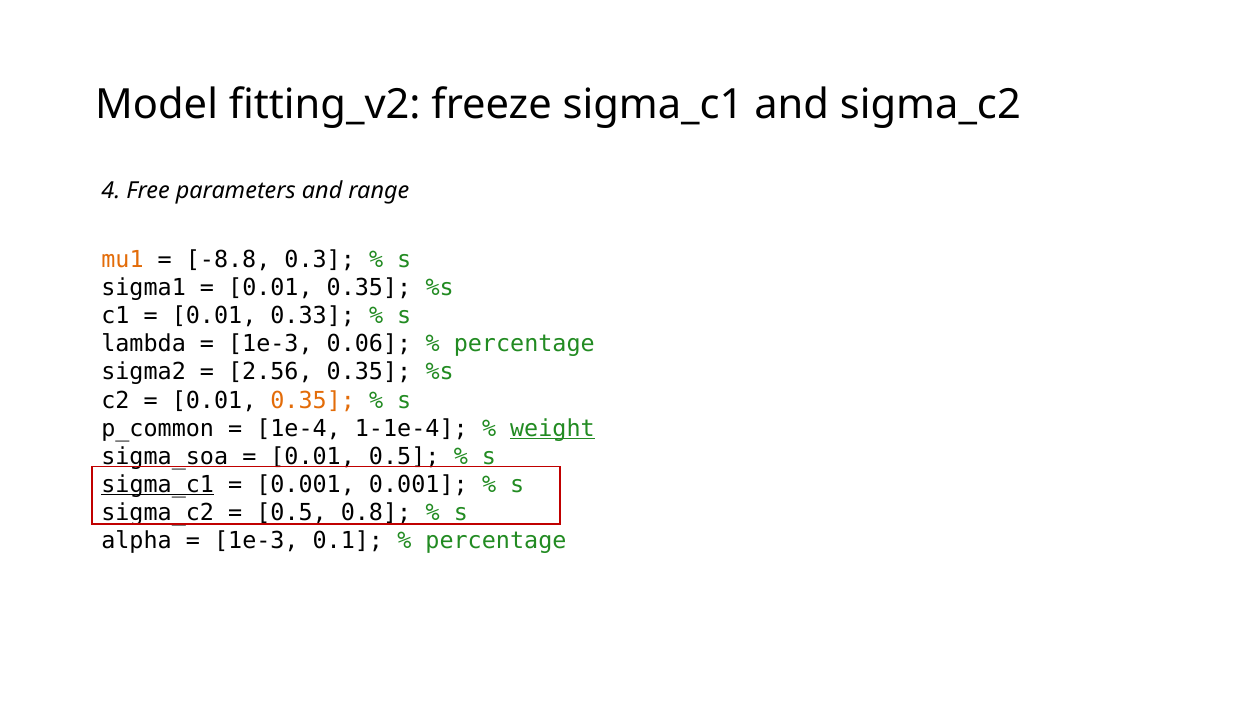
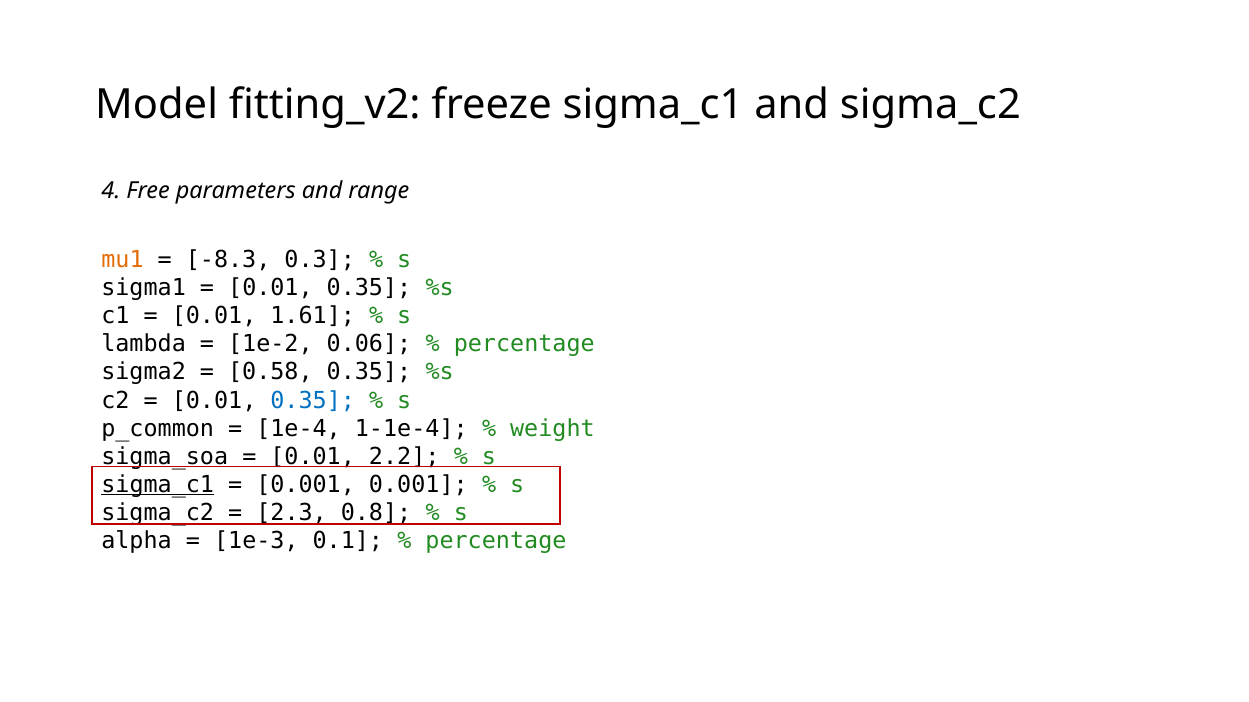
-8.8: -8.8 -> -8.3
0.33: 0.33 -> 1.61
1e-3 at (270, 344): 1e-3 -> 1e-2
2.56: 2.56 -> 0.58
0.35 at (313, 401) colour: orange -> blue
weight underline: present -> none
0.01 0.5: 0.5 -> 2.2
0.5 at (292, 513): 0.5 -> 2.3
